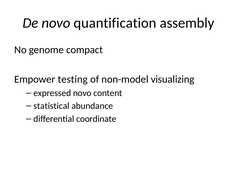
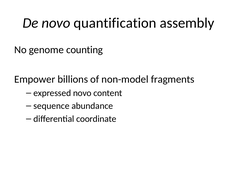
compact: compact -> counting
testing: testing -> billions
visualizing: visualizing -> fragments
statistical: statistical -> sequence
